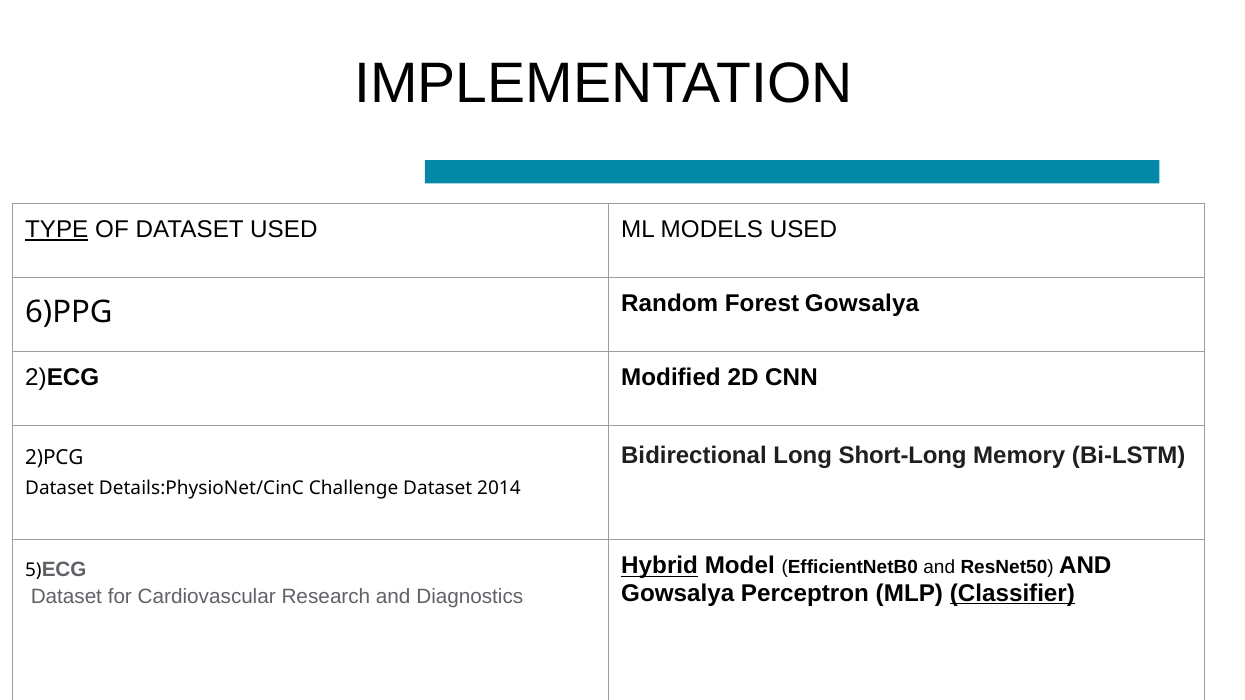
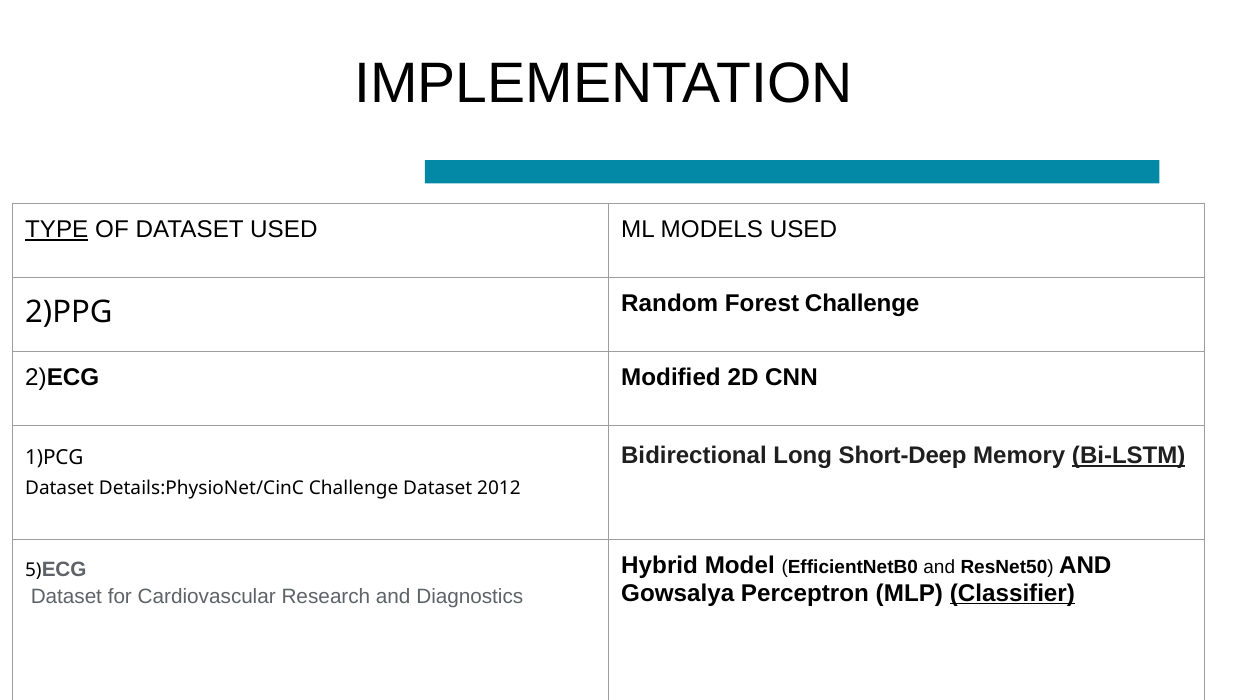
6)PPG: 6)PPG -> 2)PPG
Forest Gowsalya: Gowsalya -> Challenge
Short-Long: Short-Long -> Short-Deep
Bi-LSTM underline: none -> present
2)PCG: 2)PCG -> 1)PCG
2014: 2014 -> 2012
Hybrid underline: present -> none
